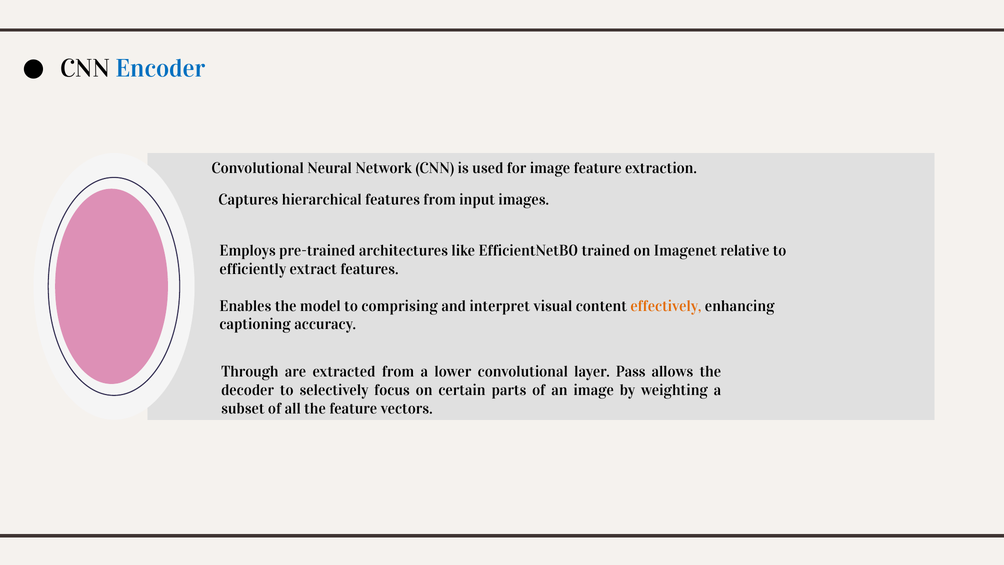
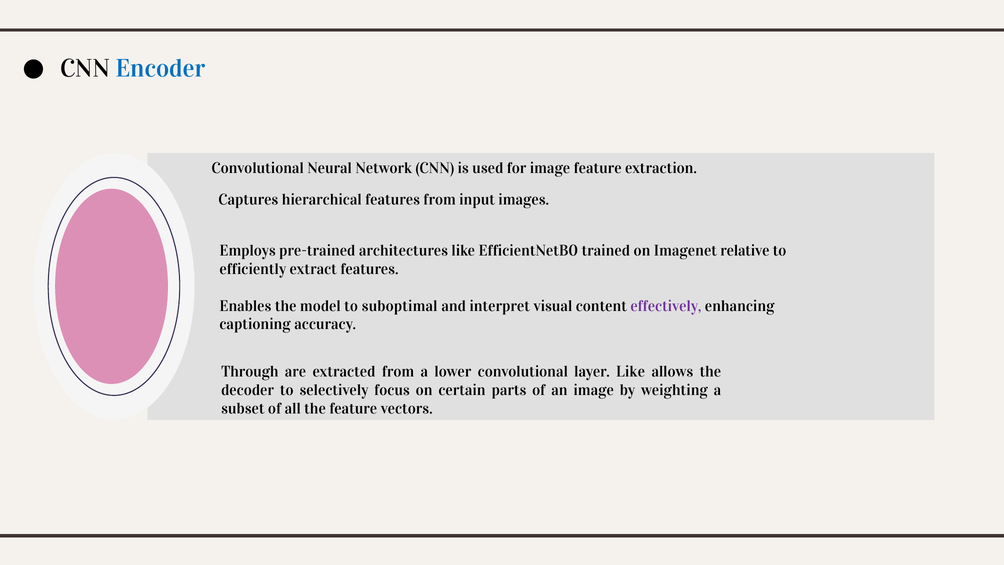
comprising: comprising -> suboptimal
effectively colour: orange -> purple
layer Pass: Pass -> Like
